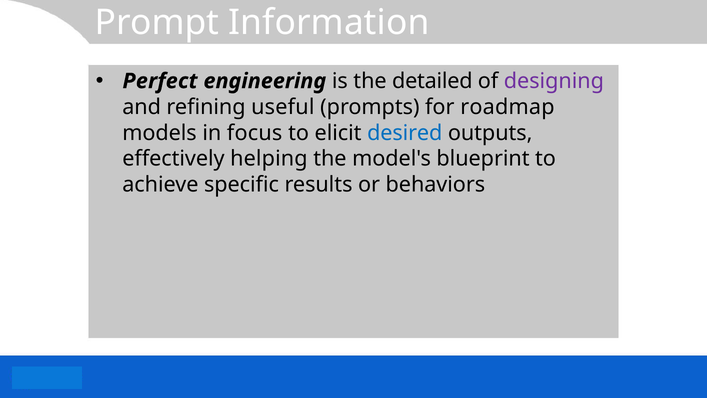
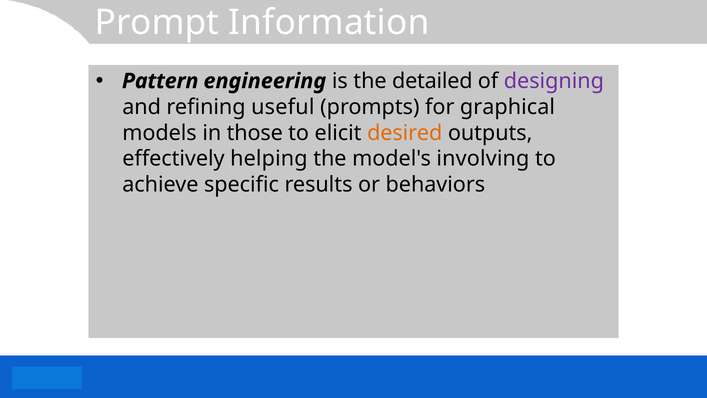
Perfect: Perfect -> Pattern
roadmap: roadmap -> graphical
focus: focus -> those
desired colour: blue -> orange
blueprint: blueprint -> involving
